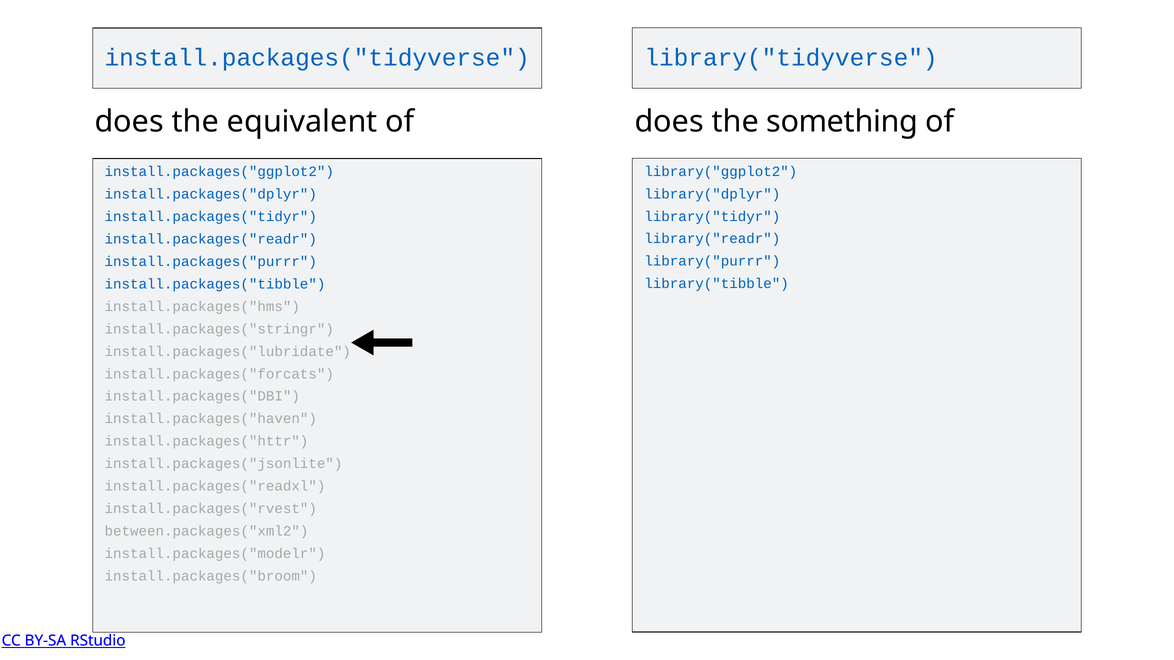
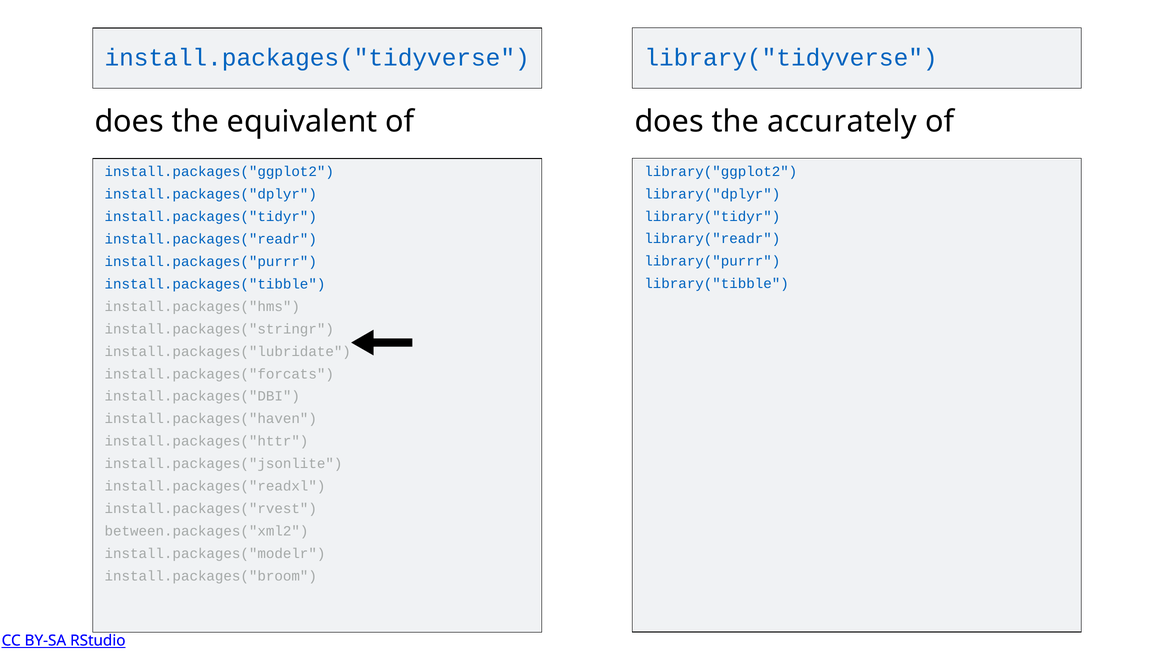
something: something -> accurately
